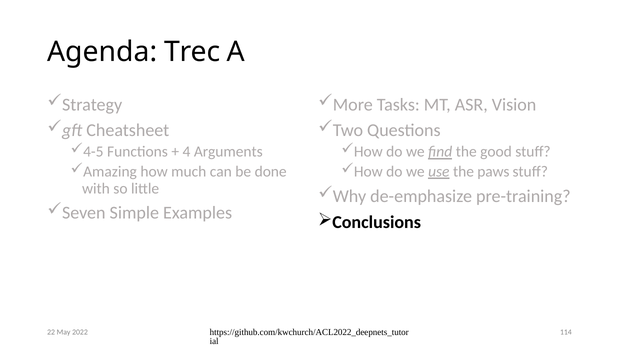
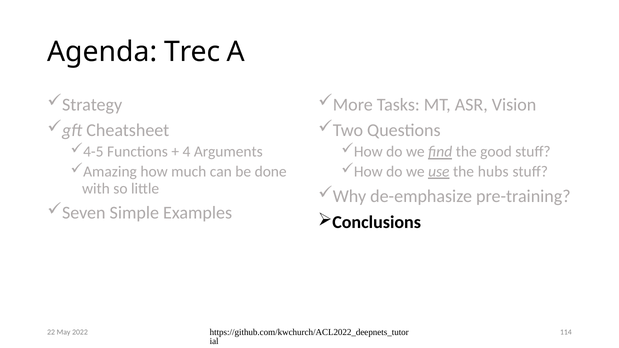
paws: paws -> hubs
